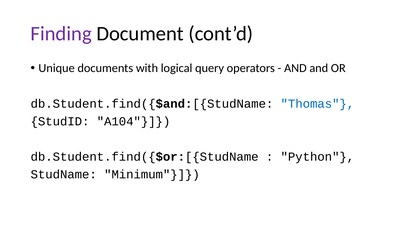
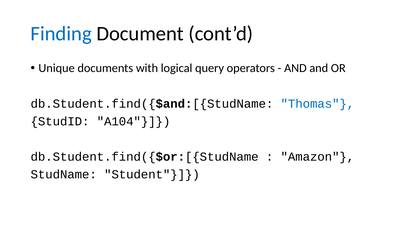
Finding colour: purple -> blue
Python: Python -> Amazon
Minimum: Minimum -> Student
